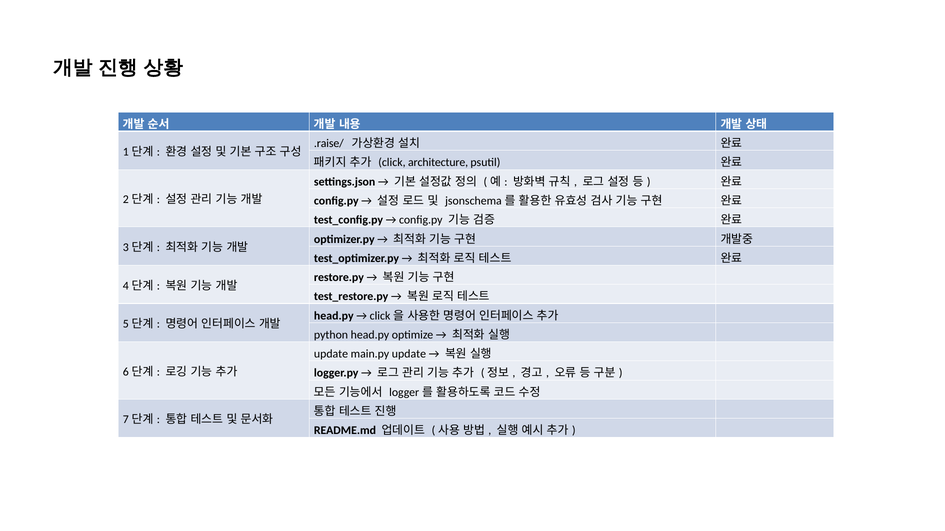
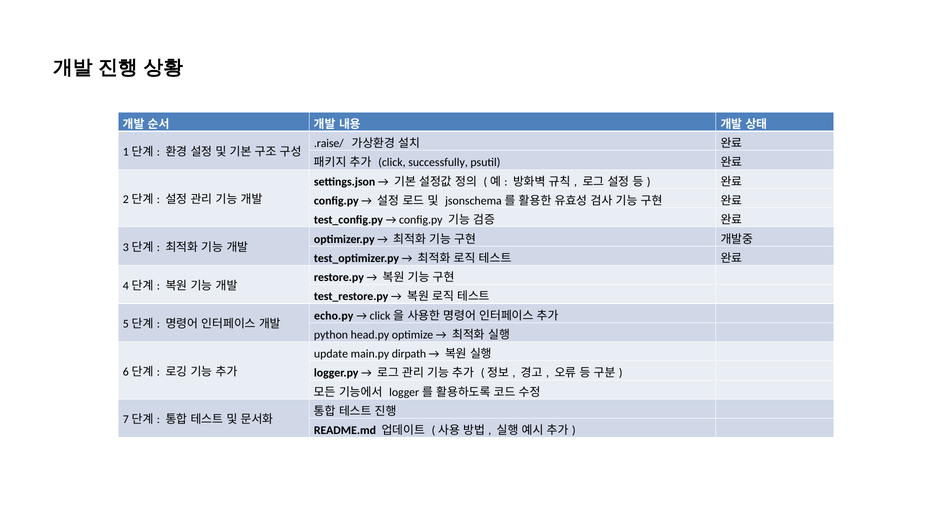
architecture: architecture -> successfully
head.py at (334, 316): head.py -> echo.py
main.py update: update -> dirpath
